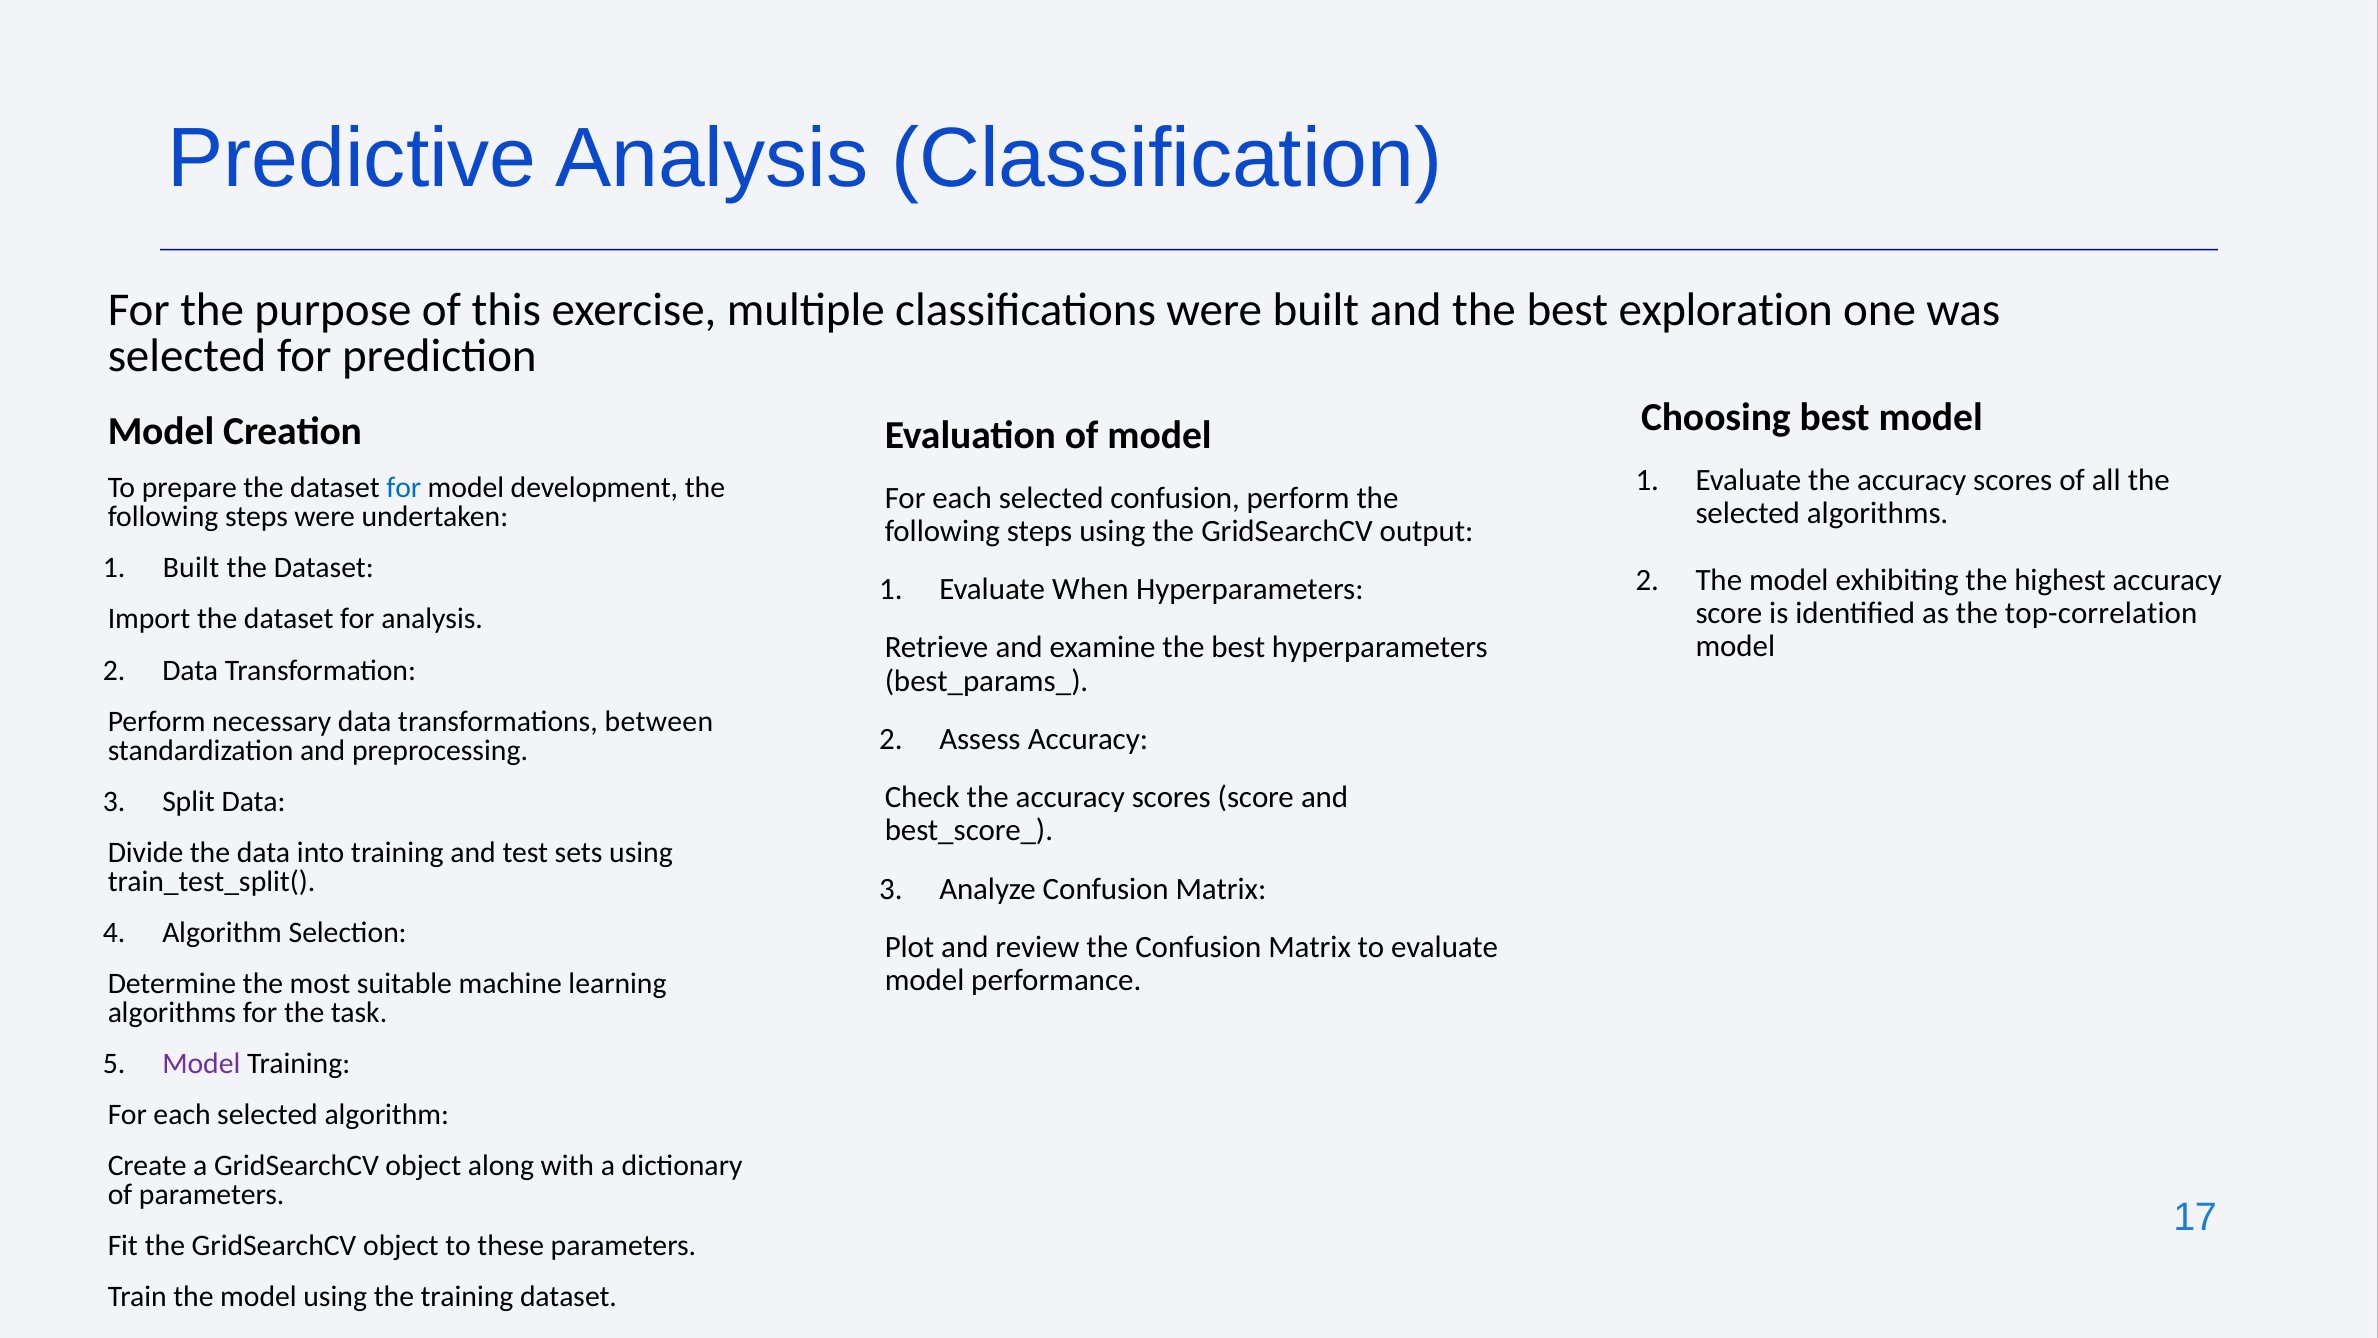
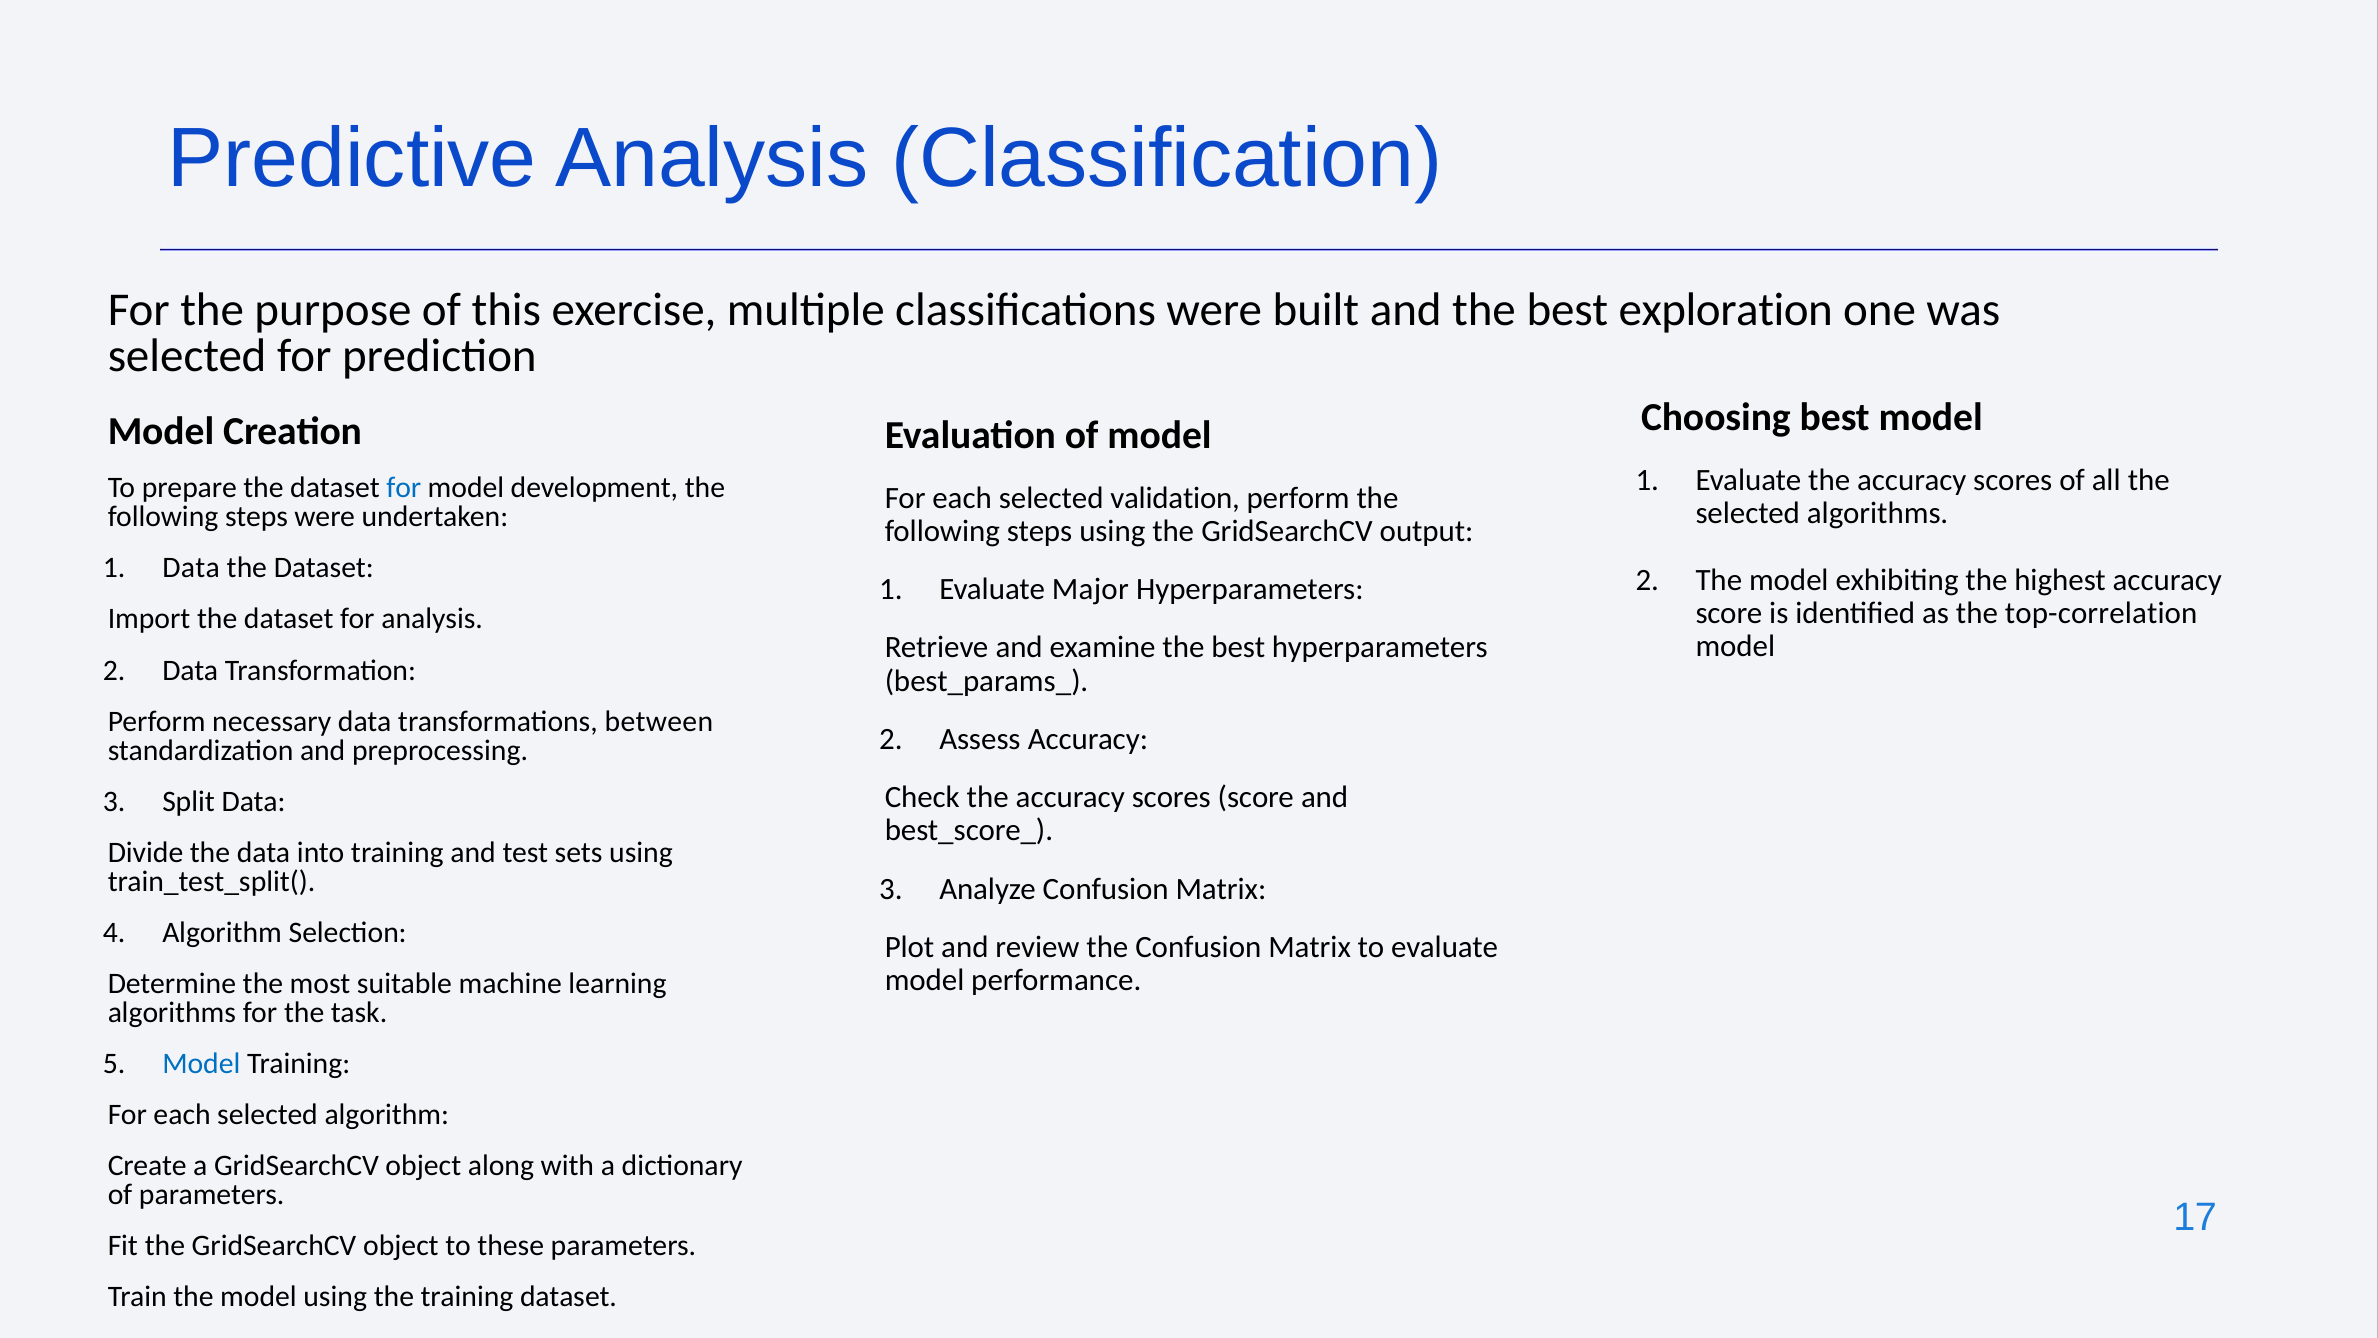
selected confusion: confusion -> validation
Built at (191, 568): Built -> Data
When: When -> Major
Model at (201, 1063) colour: purple -> blue
